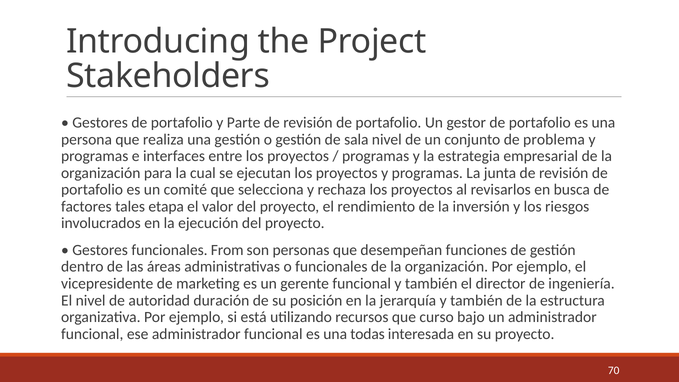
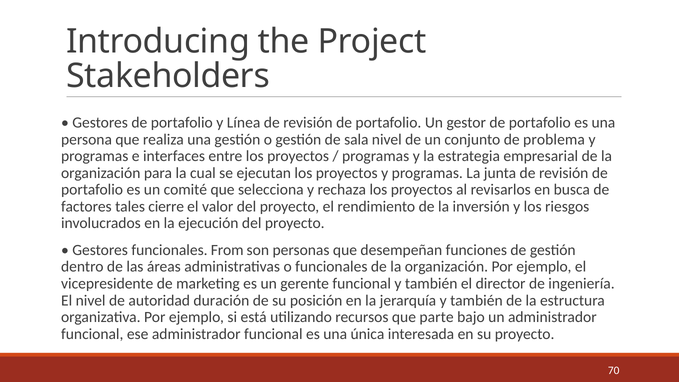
Parte: Parte -> Línea
etapa: etapa -> cierre
curso: curso -> parte
todas: todas -> única
